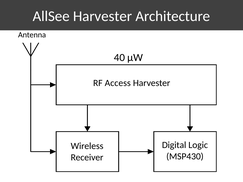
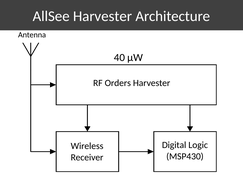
Access: Access -> Orders
